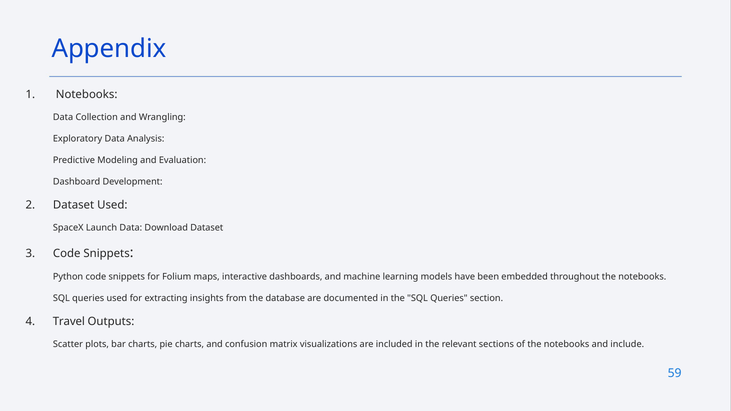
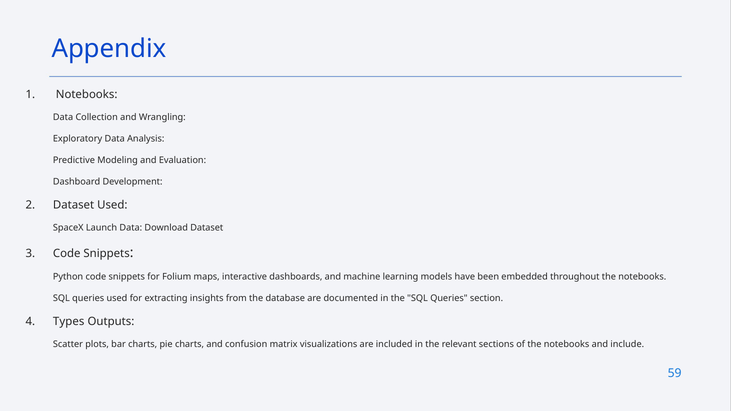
Travel: Travel -> Types
